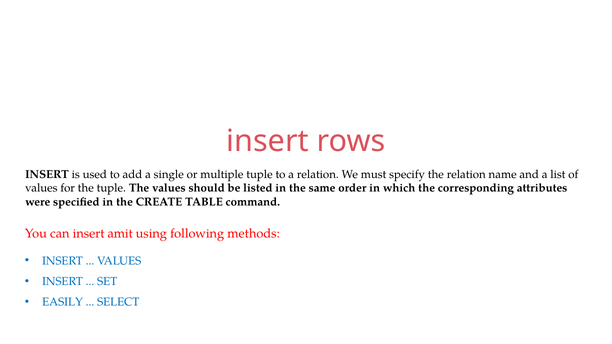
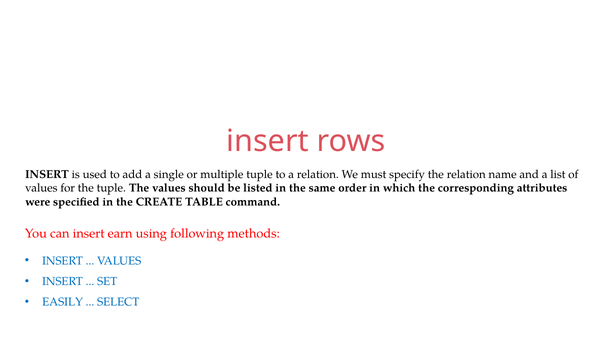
amit: amit -> earn
